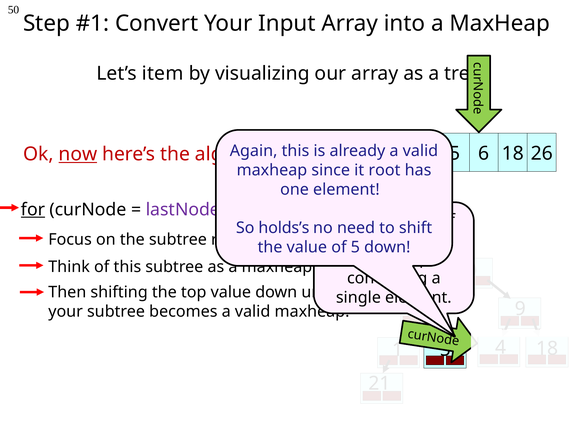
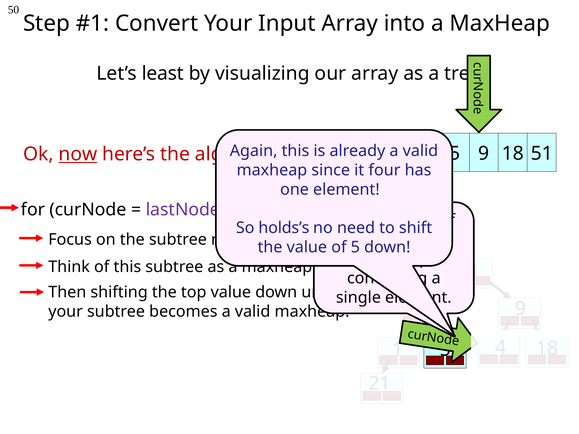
item: item -> least
6 at (484, 154): 6 -> 9
26: 26 -> 51
root: root -> four
for underline: present -> none
